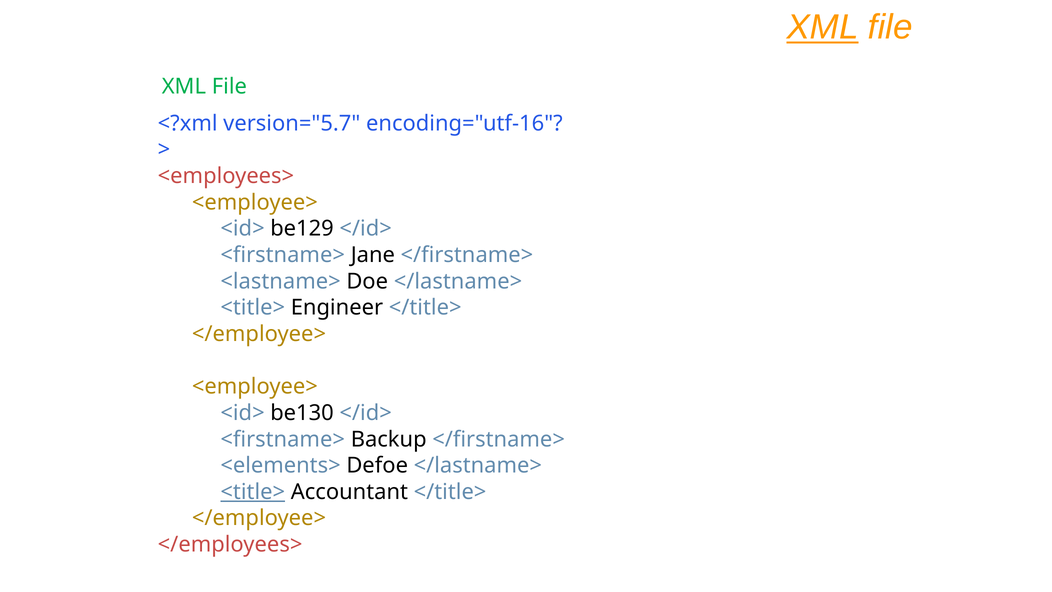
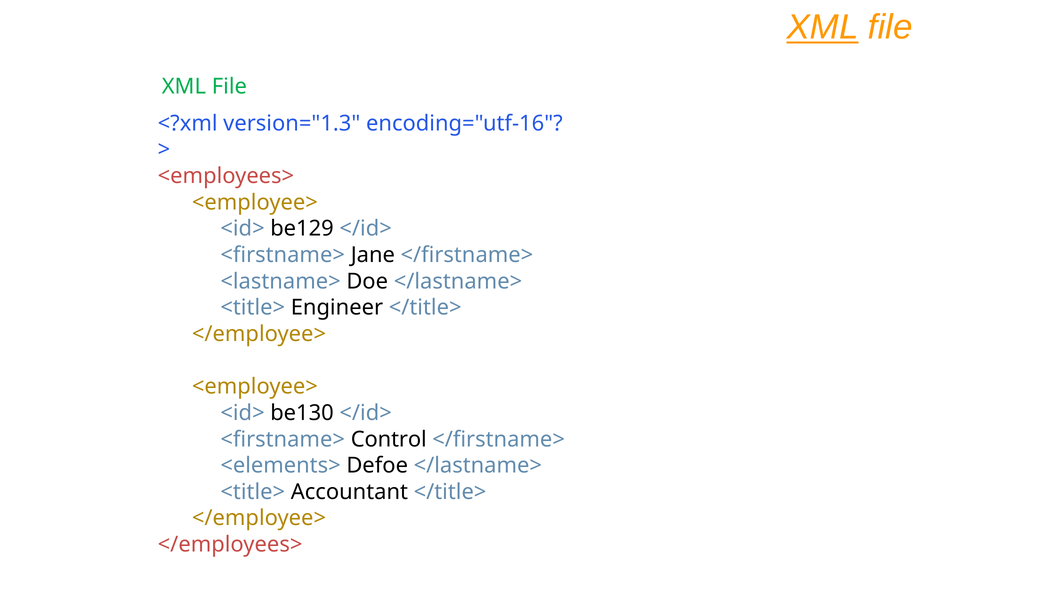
version="5.7: version="5.7 -> version="1.3
Backup: Backup -> Control
<title> at (253, 492) underline: present -> none
